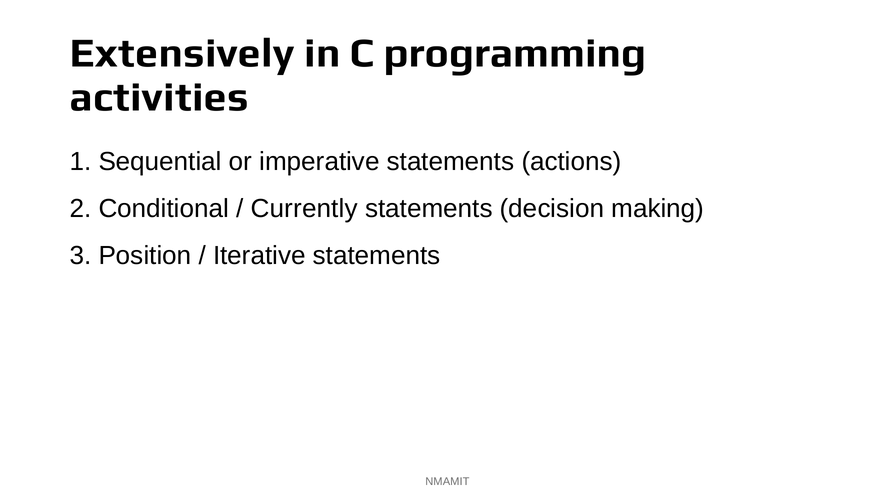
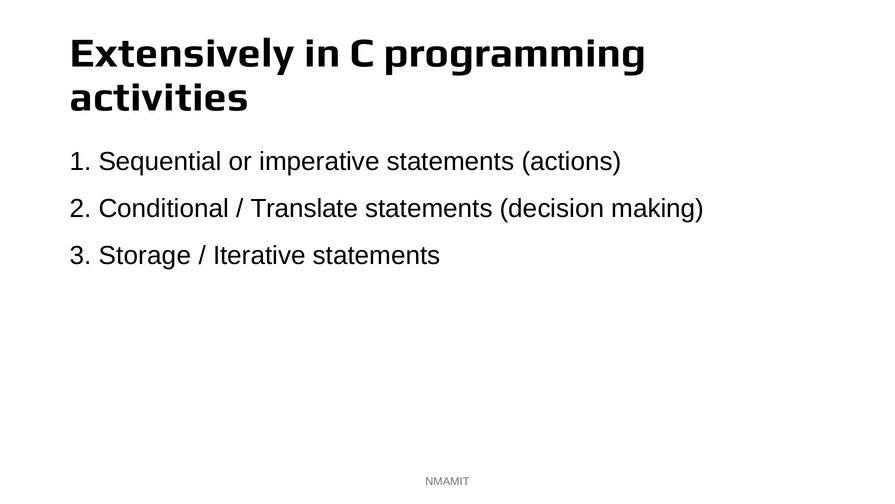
Currently: Currently -> Translate
Position: Position -> Storage
